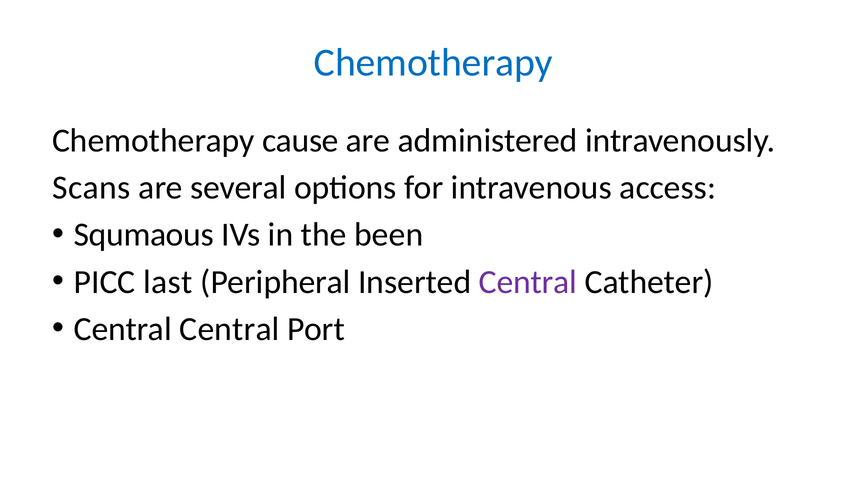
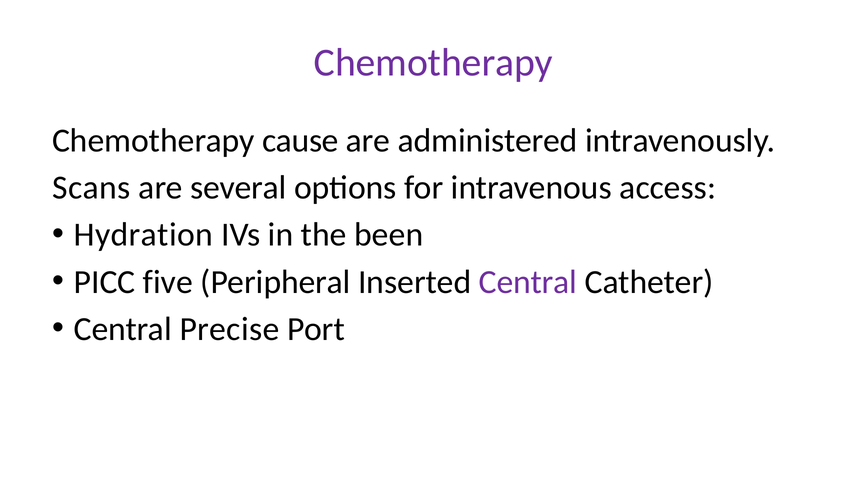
Chemotherapy at (433, 63) colour: blue -> purple
Squmaous: Squmaous -> Hydration
last: last -> five
Central Central: Central -> Precise
